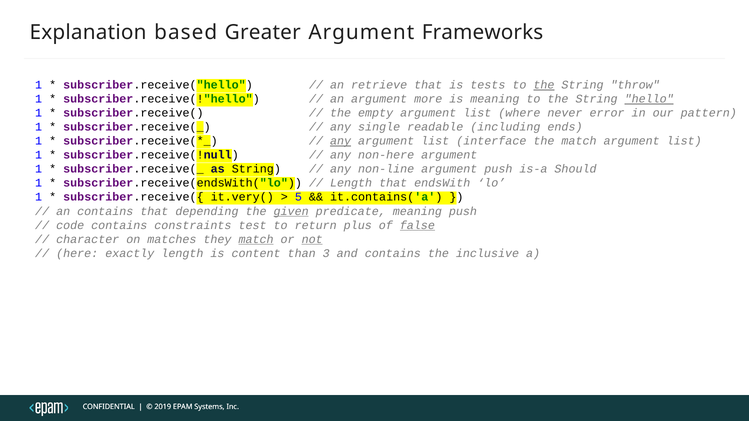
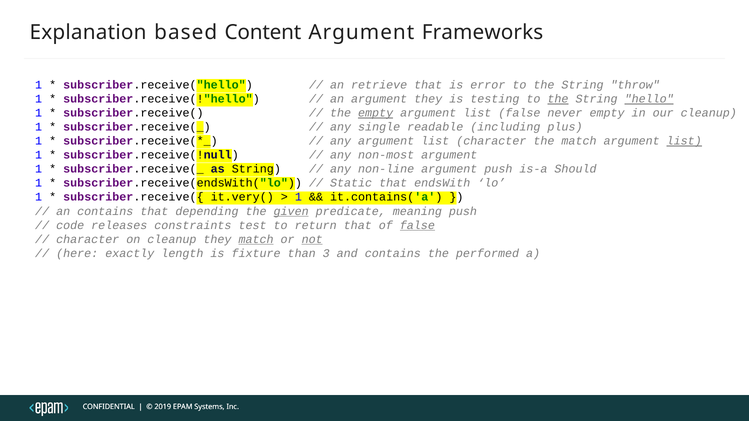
Greater: Greater -> Content
tests: tests -> error
the at (544, 85) underline: present -> none
argument more: more -> they
is meaning: meaning -> testing
the at (558, 99) underline: none -> present
empty at (376, 113) underline: none -> present
list where: where -> false
never error: error -> empty
our pattern: pattern -> cleanup
ends: ends -> plus
any at (341, 141) underline: present -> none
list interface: interface -> character
list at (684, 141) underline: none -> present
non-here: non-here -> non-most
Length at (351, 183): Length -> Static
5 at (298, 197): 5 -> 1
code contains: contains -> releases
return plus: plus -> that
on matches: matches -> cleanup
content: content -> fixture
inclusive: inclusive -> performed
